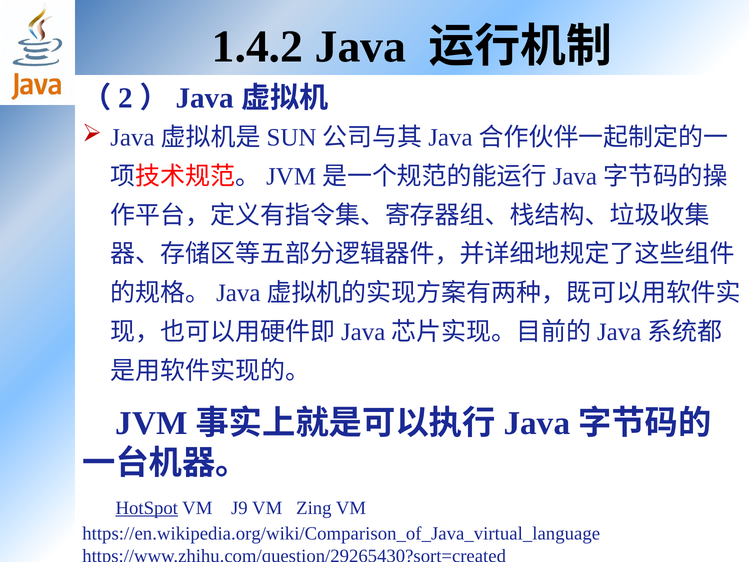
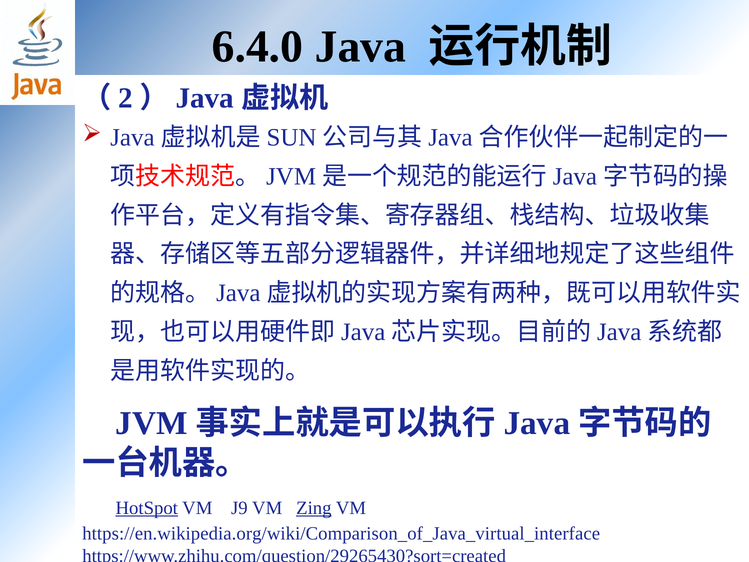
1.4.2: 1.4.2 -> 6.4.0
Zing underline: none -> present
https://en.wikipedia.org/wiki/Comparison_of_Java_virtual_language: https://en.wikipedia.org/wiki/Comparison_of_Java_virtual_language -> https://en.wikipedia.org/wiki/Comparison_of_Java_virtual_interface
